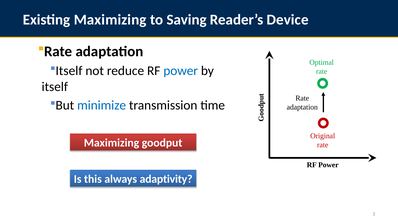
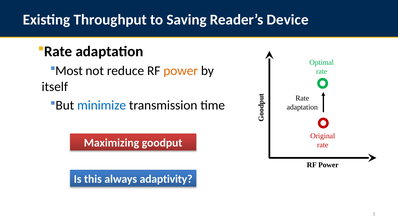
Existing Maximizing: Maximizing -> Throughput
Itself at (69, 71): Itself -> Most
power at (181, 71) colour: blue -> orange
